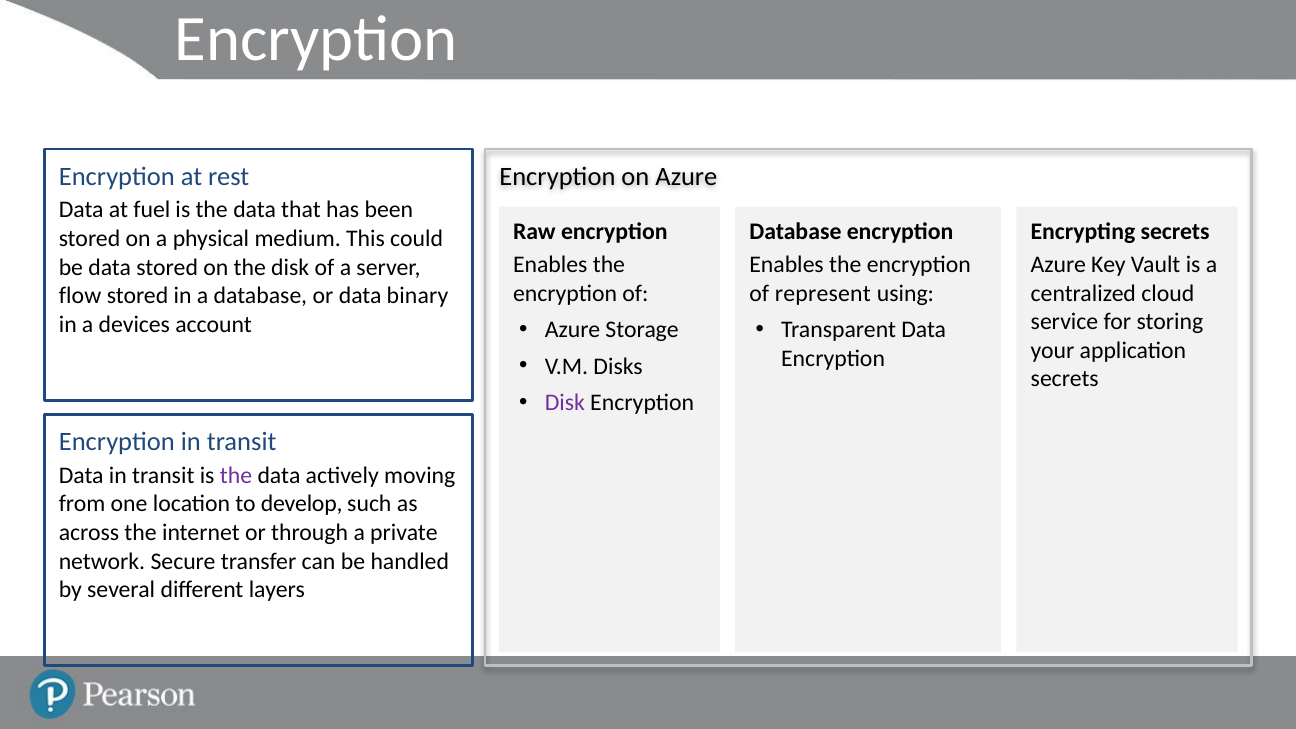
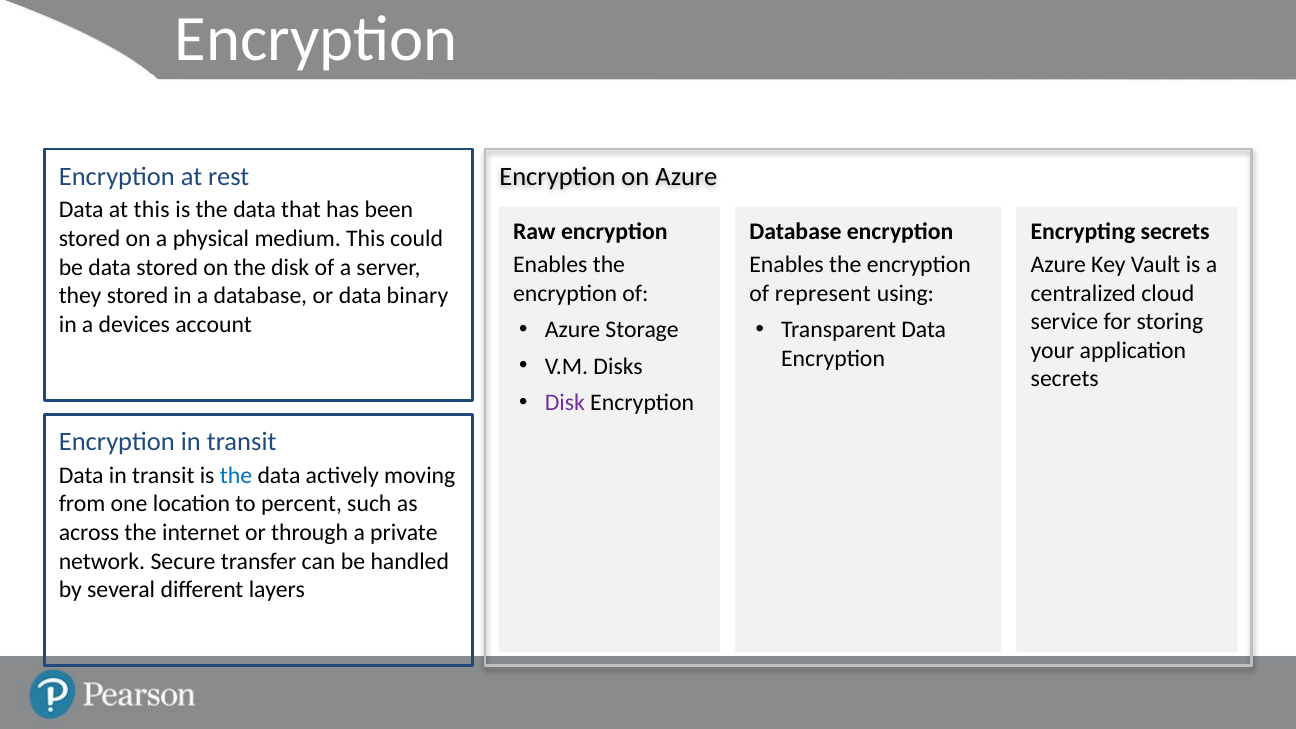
at fuel: fuel -> this
flow: flow -> they
the at (236, 476) colour: purple -> blue
develop: develop -> percent
